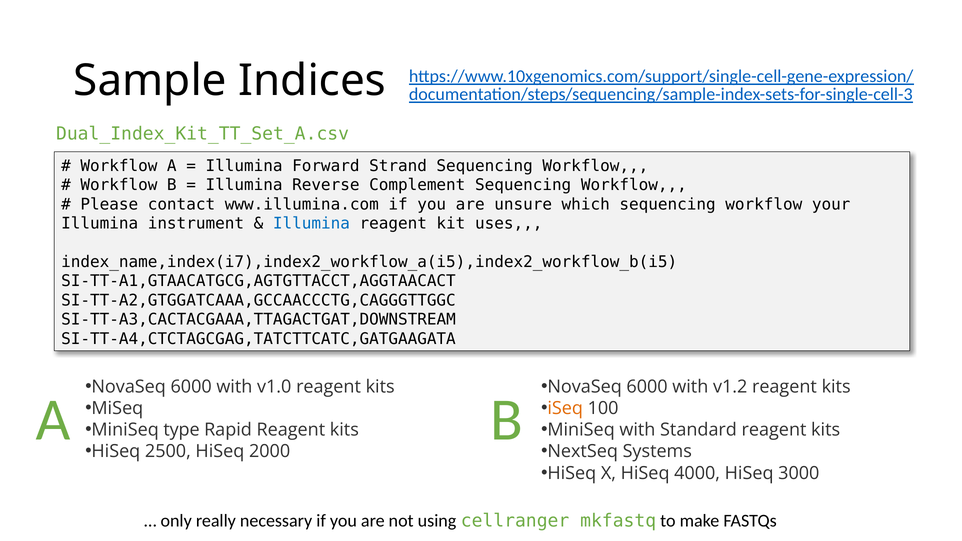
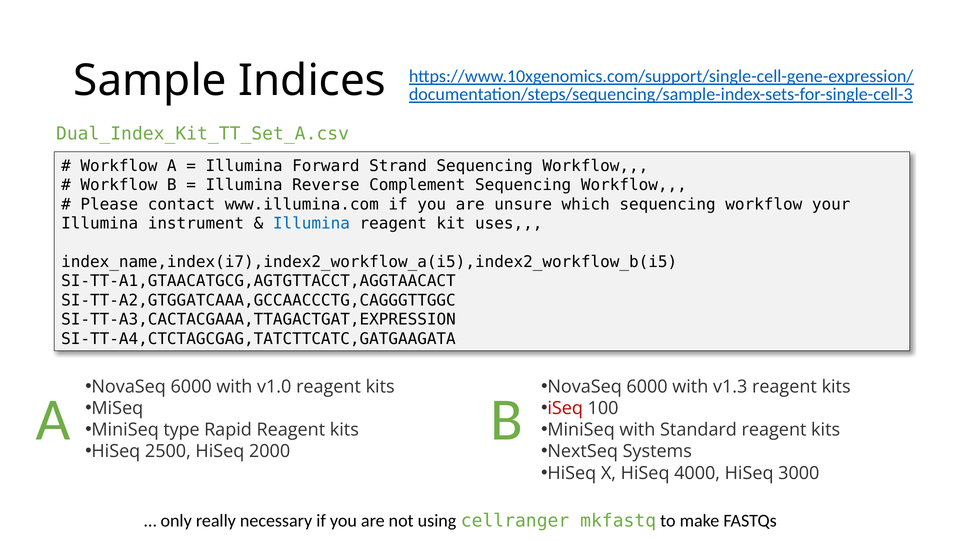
SI-TT-A3,CACTACGAAA,TTAGACTGAT,DOWNSTREAM: SI-TT-A3,CACTACGAAA,TTAGACTGAT,DOWNSTREAM -> SI-TT-A3,CACTACGAAA,TTAGACTGAT,EXPRESSION
v1.2: v1.2 -> v1.3
iSeq colour: orange -> red
